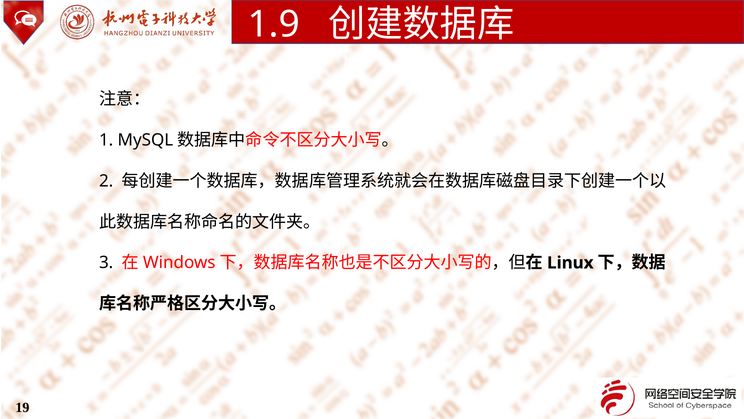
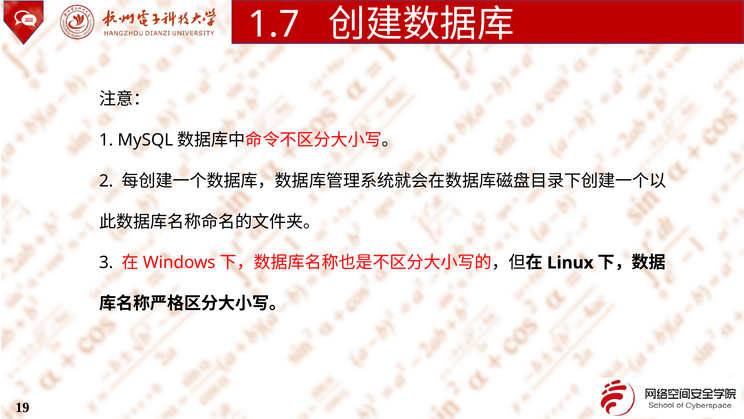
1.9: 1.9 -> 1.7
